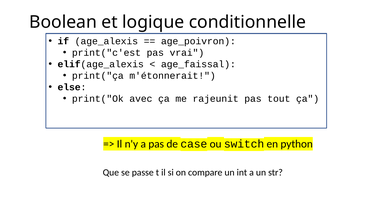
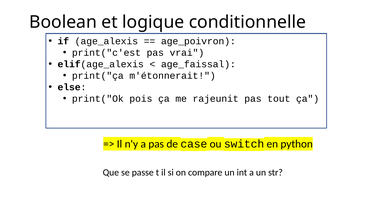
avec: avec -> pois
